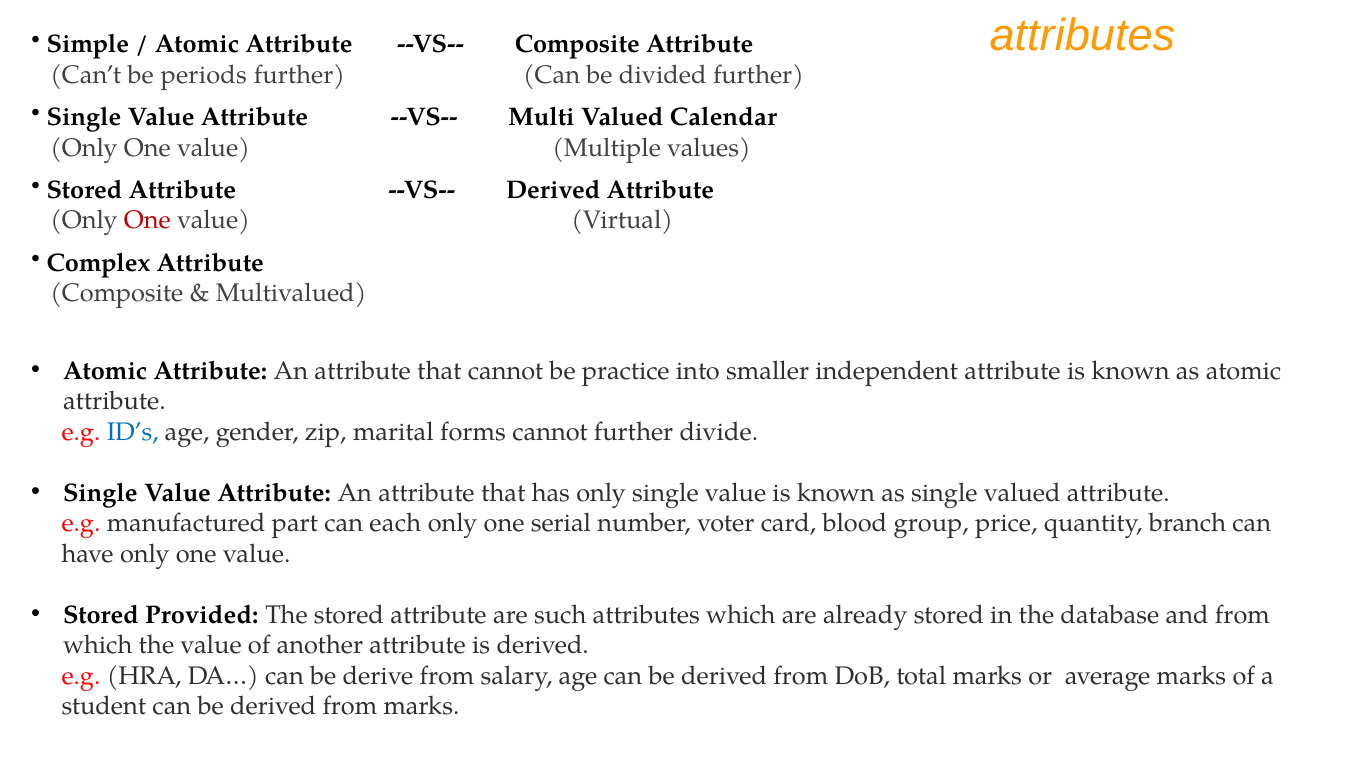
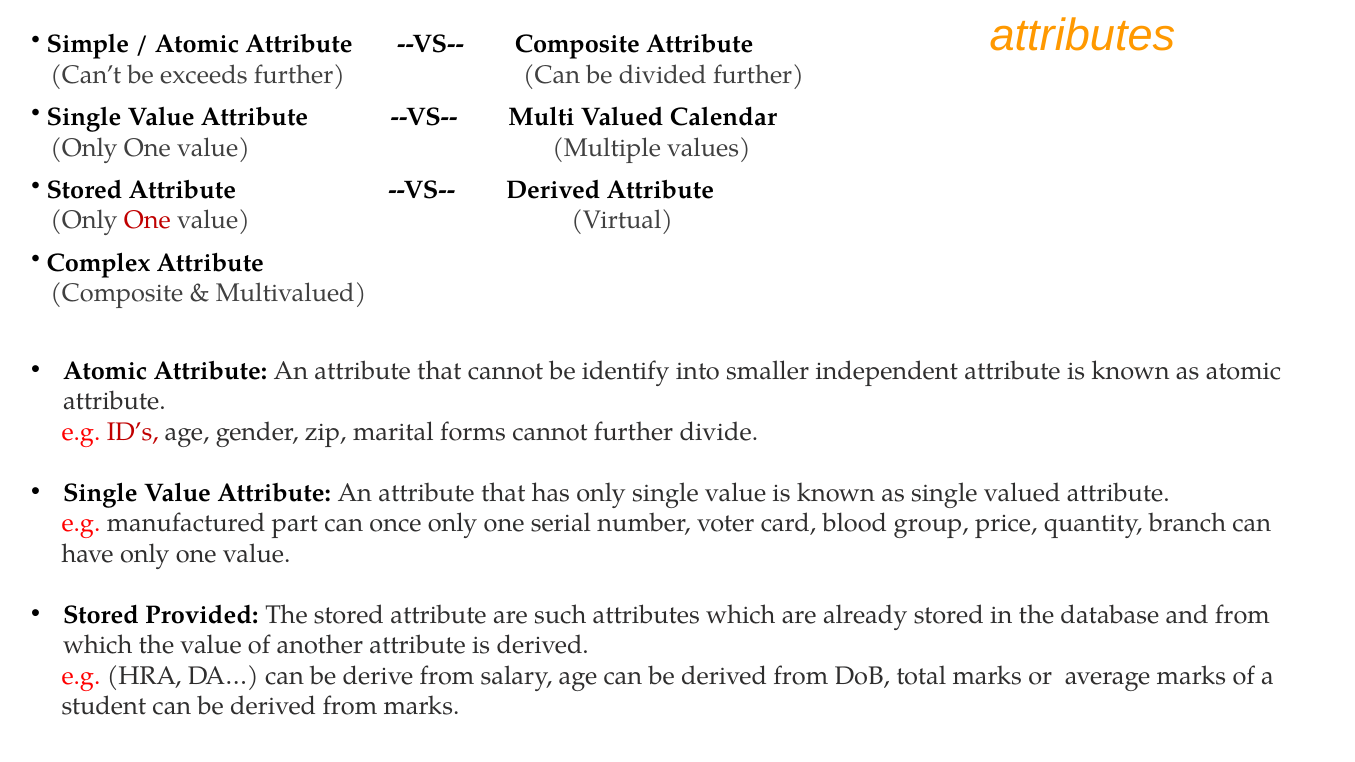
periods: periods -> exceeds
practice: practice -> identify
ID’s colour: blue -> red
each: each -> once
